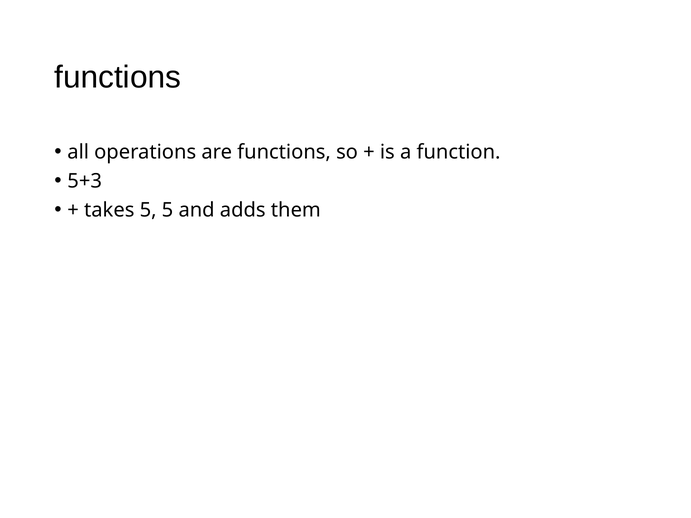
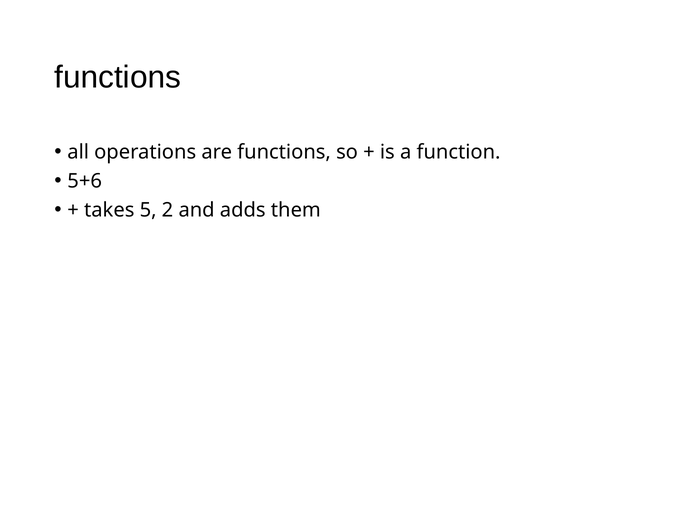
5+3: 5+3 -> 5+6
5 5: 5 -> 2
